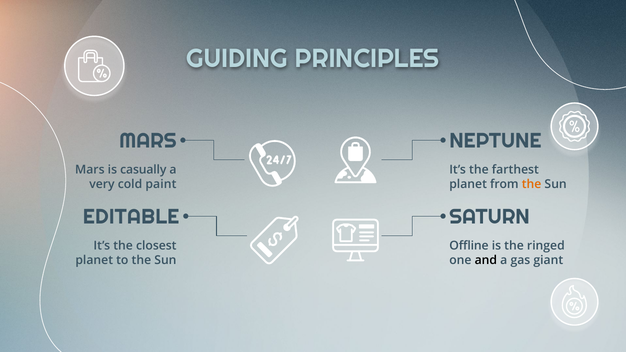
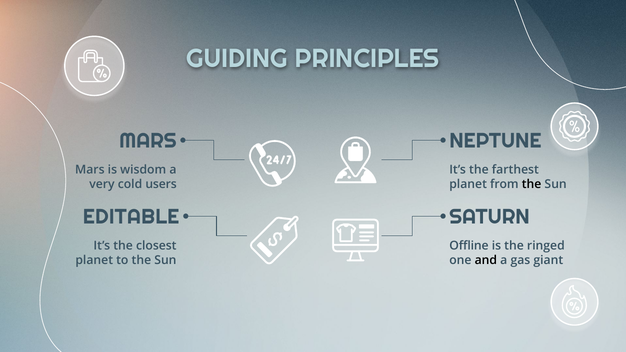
casually: casually -> wisdom
paint: paint -> users
the at (532, 184) colour: orange -> black
